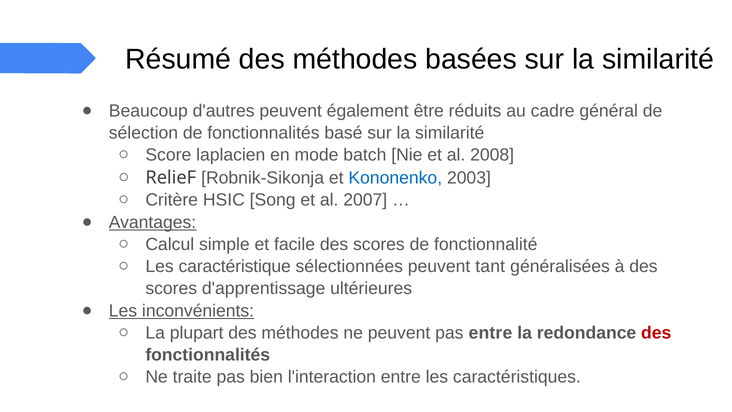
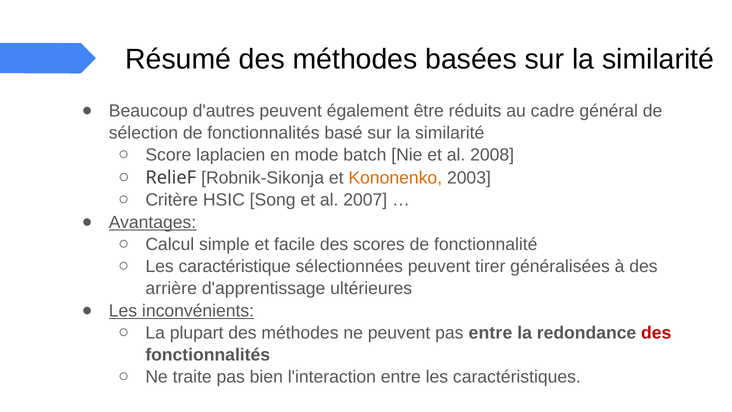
Kononenko colour: blue -> orange
tant: tant -> tirer
scores at (171, 288): scores -> arrière
